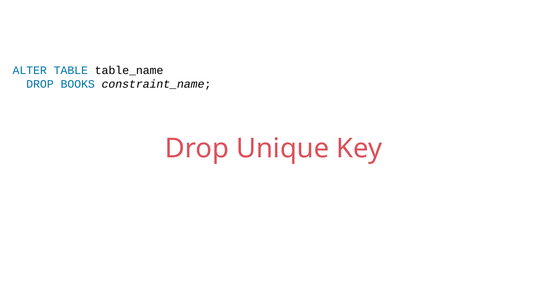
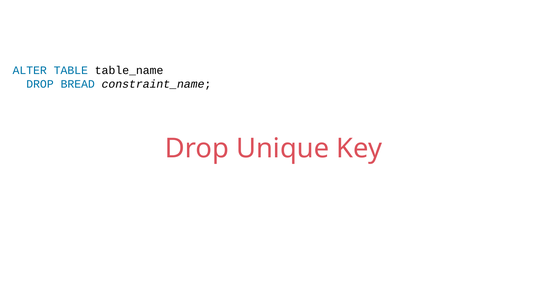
BOOKS: BOOKS -> BREAD
